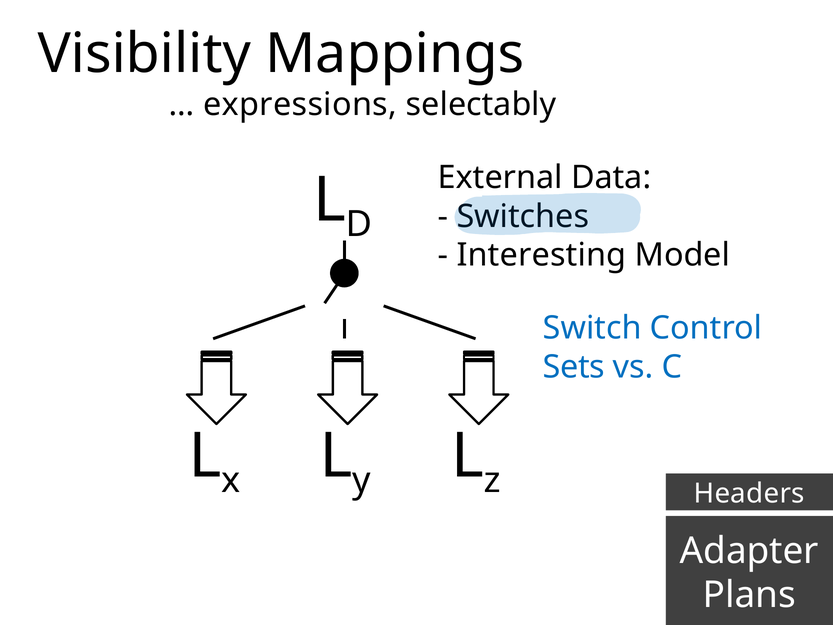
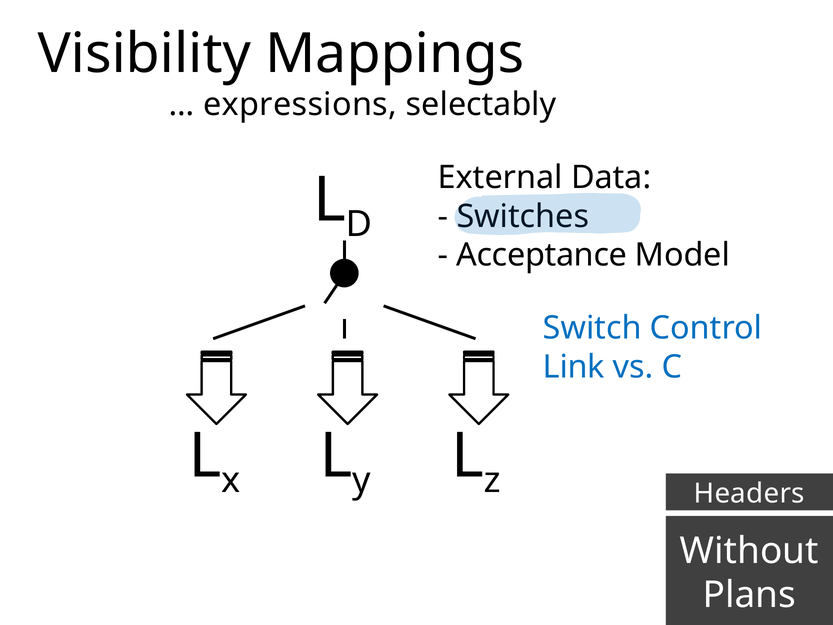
Interesting: Interesting -> Acceptance
Sets: Sets -> Link
Adapter: Adapter -> Without
